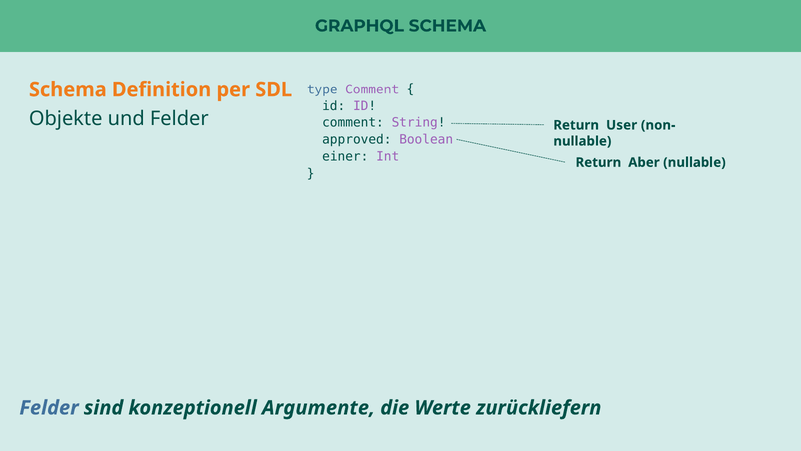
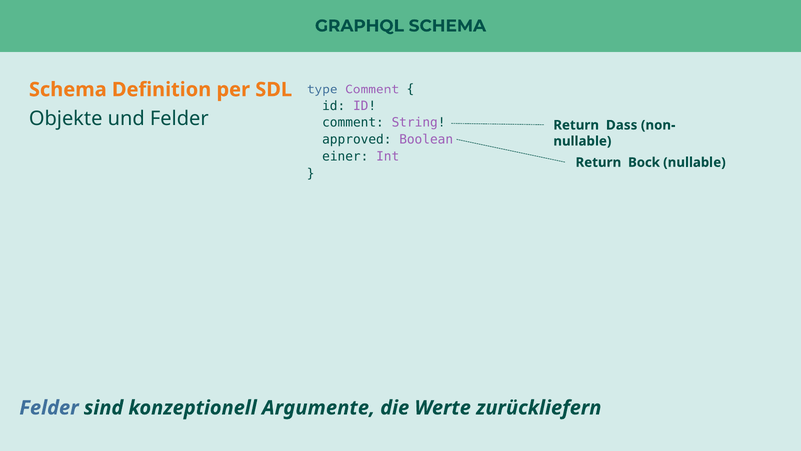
User: User -> Dass
Aber: Aber -> Bock
